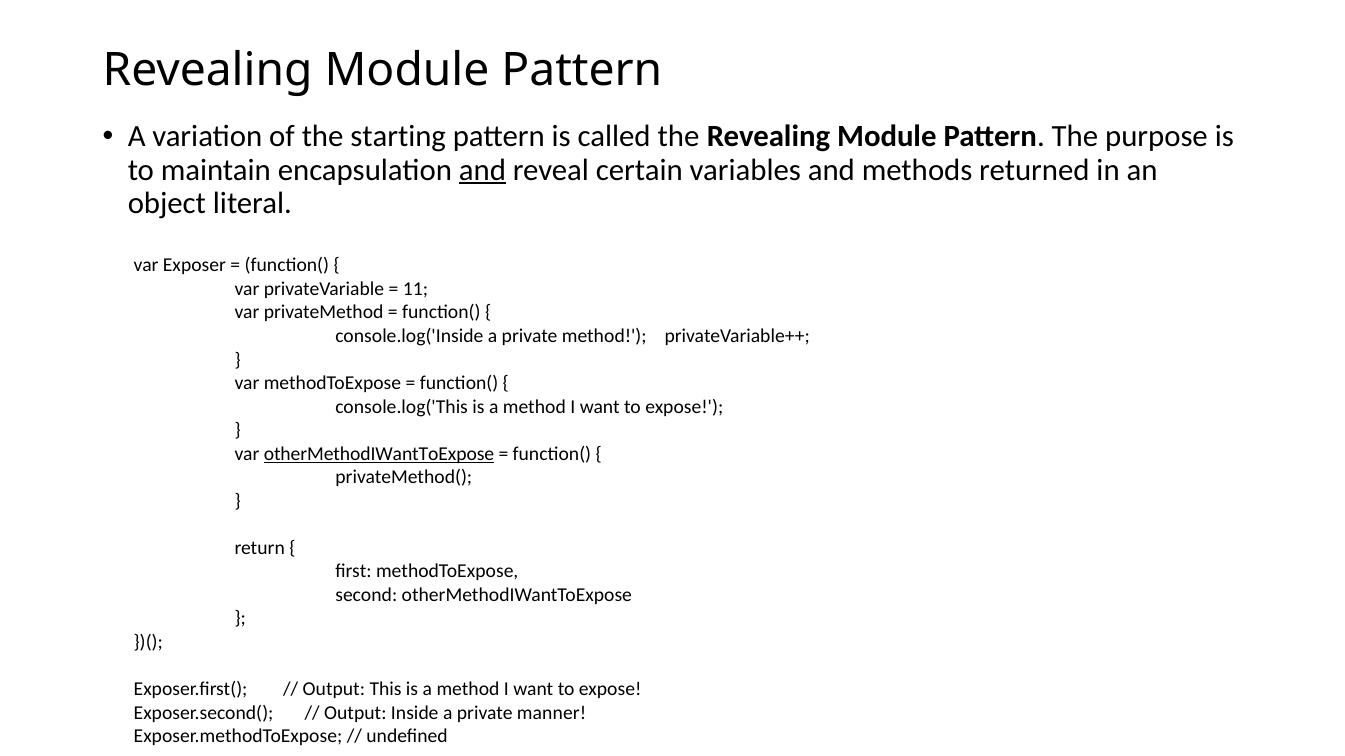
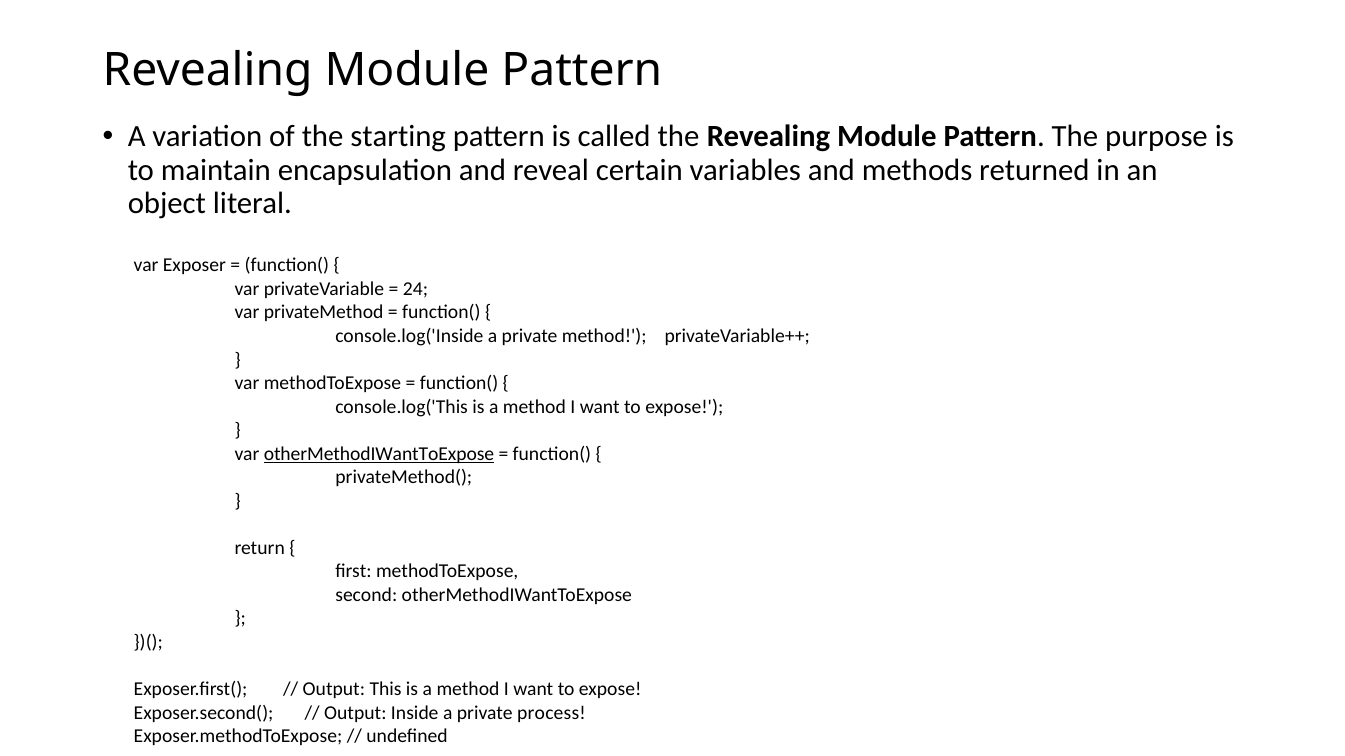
and at (482, 170) underline: present -> none
11: 11 -> 24
manner: manner -> process
